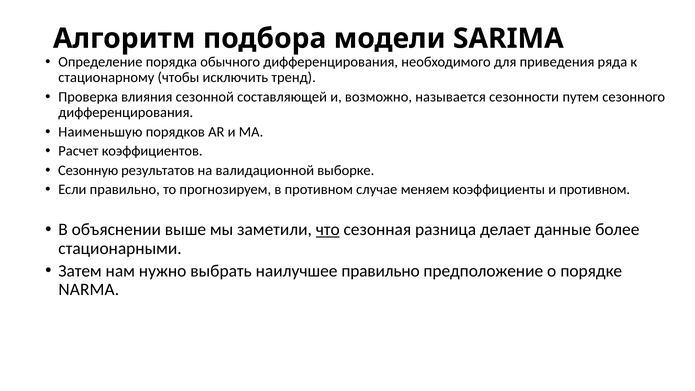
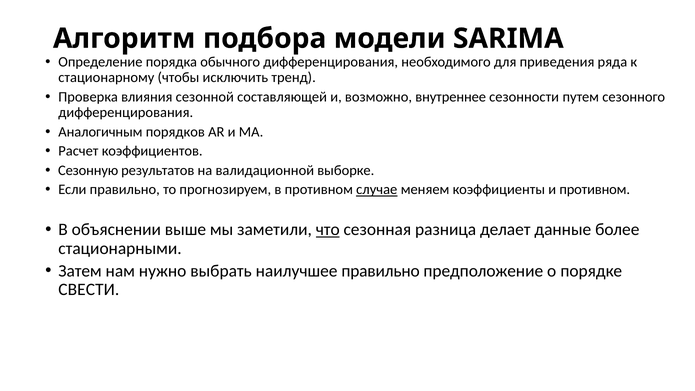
называется: называется -> внутреннее
Наименьшую: Наименьшую -> Аналогичным
случае underline: none -> present
NARMA: NARMA -> СВЕСТИ
